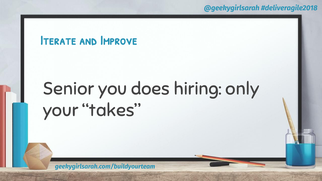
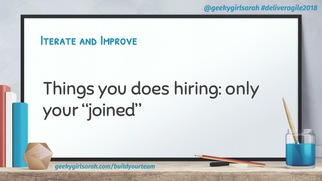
Senior: Senior -> Things
takes: takes -> joined
